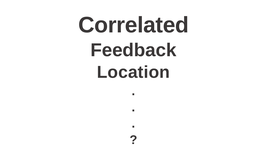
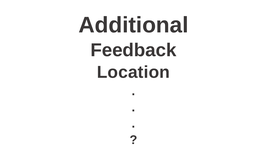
Correlated: Correlated -> Additional
